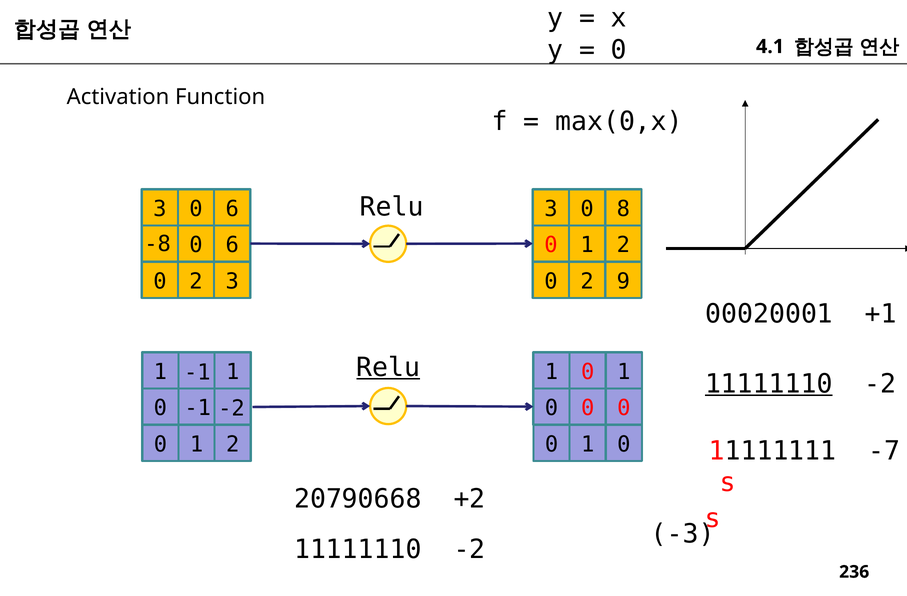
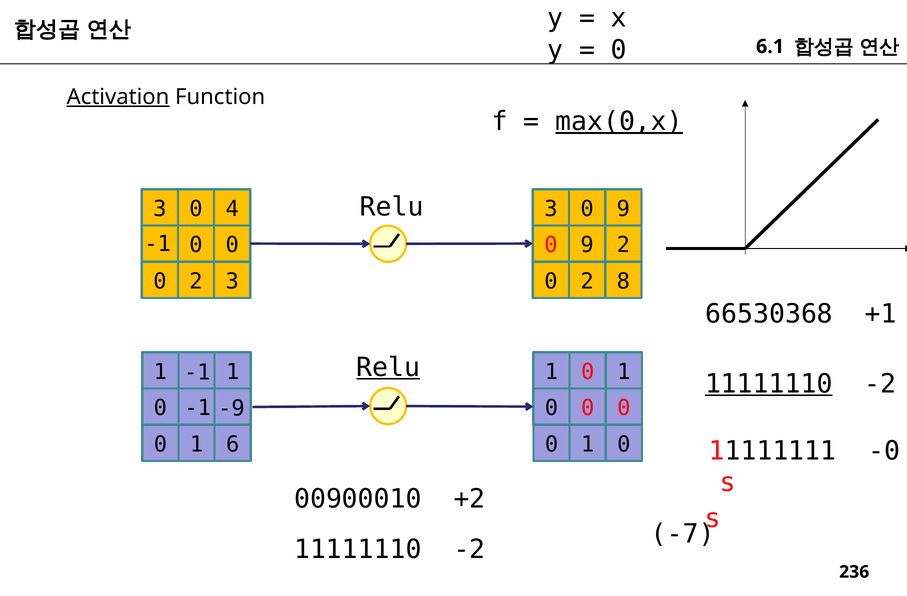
4.1: 4.1 -> 6.1
Activation underline: none -> present
max(0,x underline: none -> present
3 0 6: 6 -> 4
3 0 8: 8 -> 9
-8 at (158, 244): -8 -> -1
6 at (232, 245): 6 -> 0
1 at (587, 245): 1 -> 9
9: 9 -> 8
00020001: 00020001 -> 66530368
-1 -2: -2 -> -9
2 at (233, 444): 2 -> 6
-7: -7 -> -0
20790668: 20790668 -> 00900010
-3: -3 -> -7
